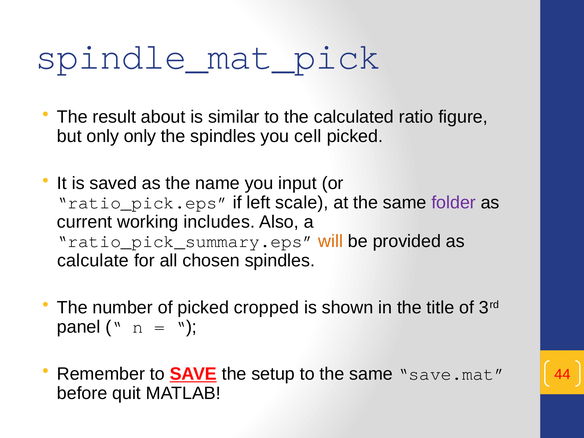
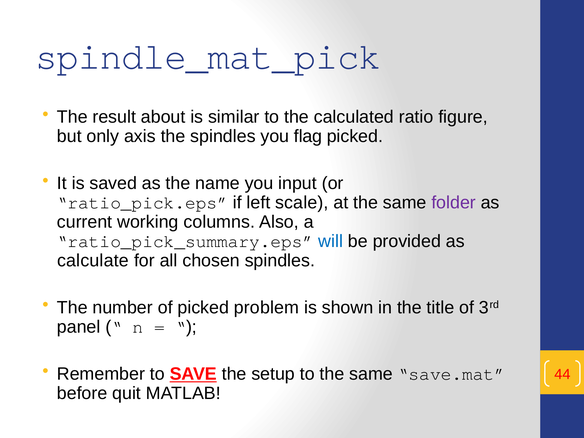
only only: only -> axis
cell: cell -> flag
includes: includes -> columns
will colour: orange -> blue
cropped: cropped -> problem
